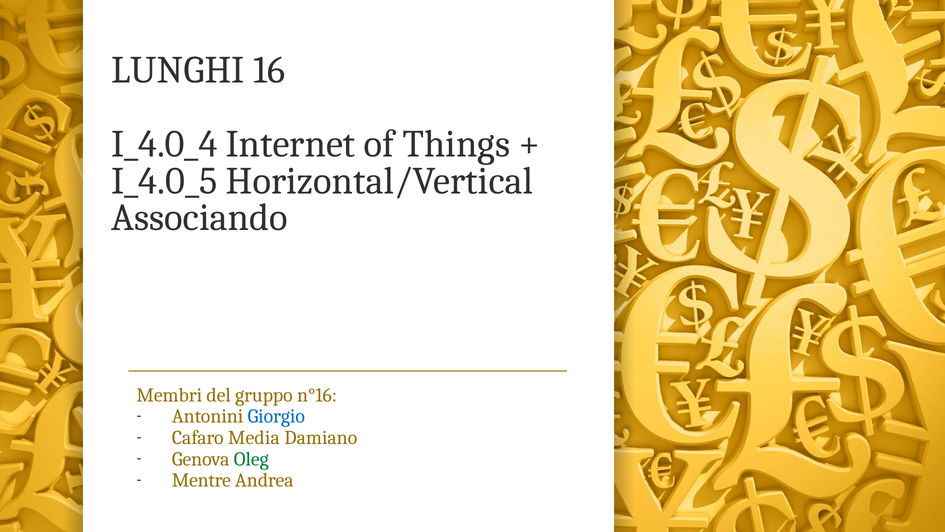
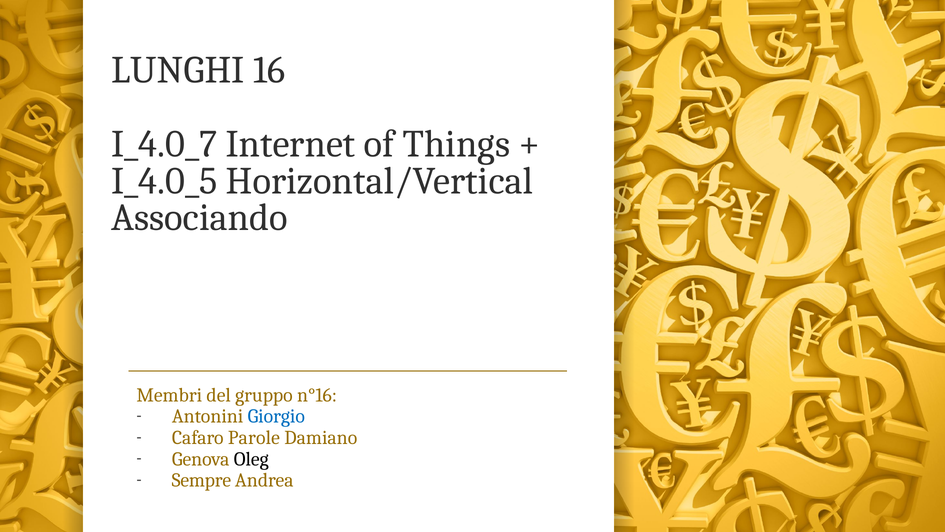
I_4.0_4: I_4.0_4 -> I_4.0_7
Media: Media -> Parole
Oleg colour: green -> black
Mentre: Mentre -> Sempre
